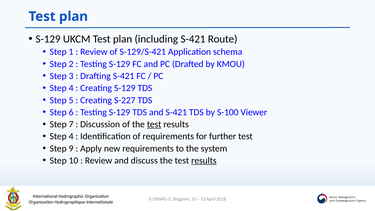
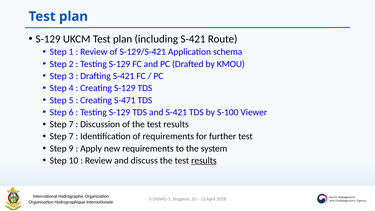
S-227: S-227 -> S-471
test at (154, 124) underline: present -> none
4 at (71, 136): 4 -> 7
